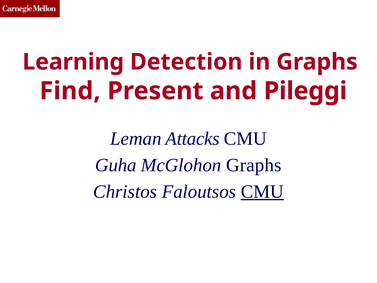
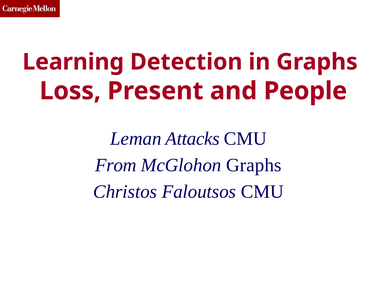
Find: Find -> Loss
Pileggi: Pileggi -> People
Guha: Guha -> From
CMU at (262, 191) underline: present -> none
